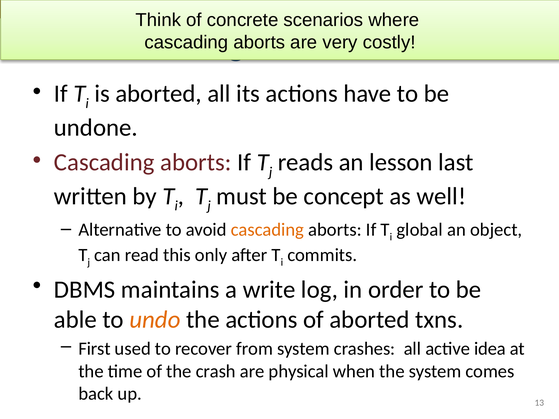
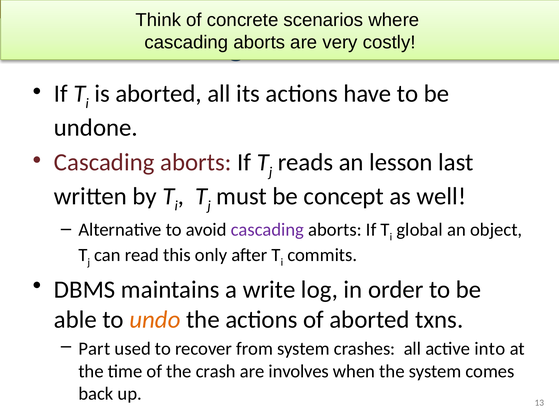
cascading at (267, 230) colour: orange -> purple
First: First -> Part
idea: idea -> into
physical: physical -> involves
